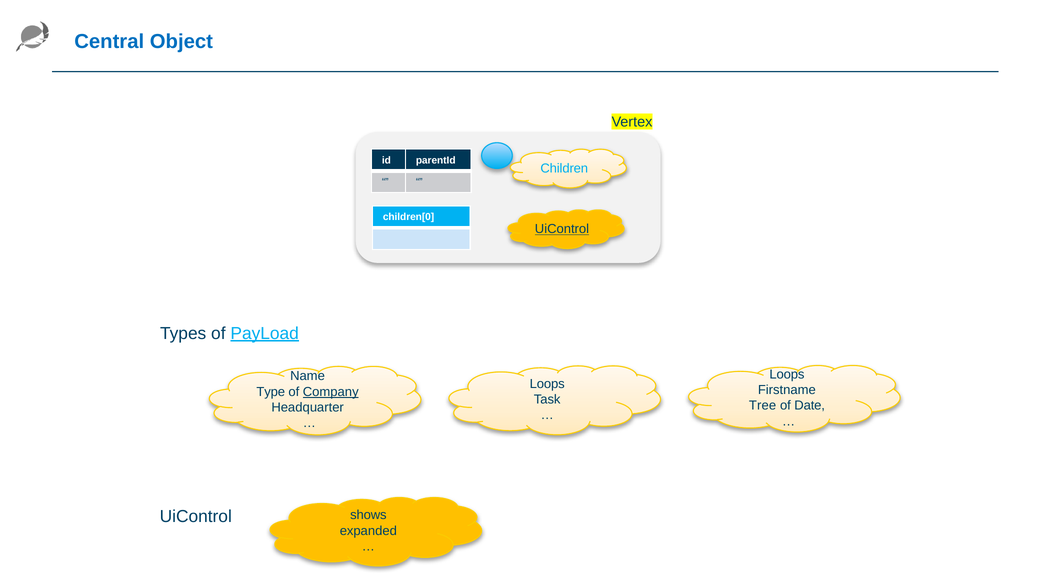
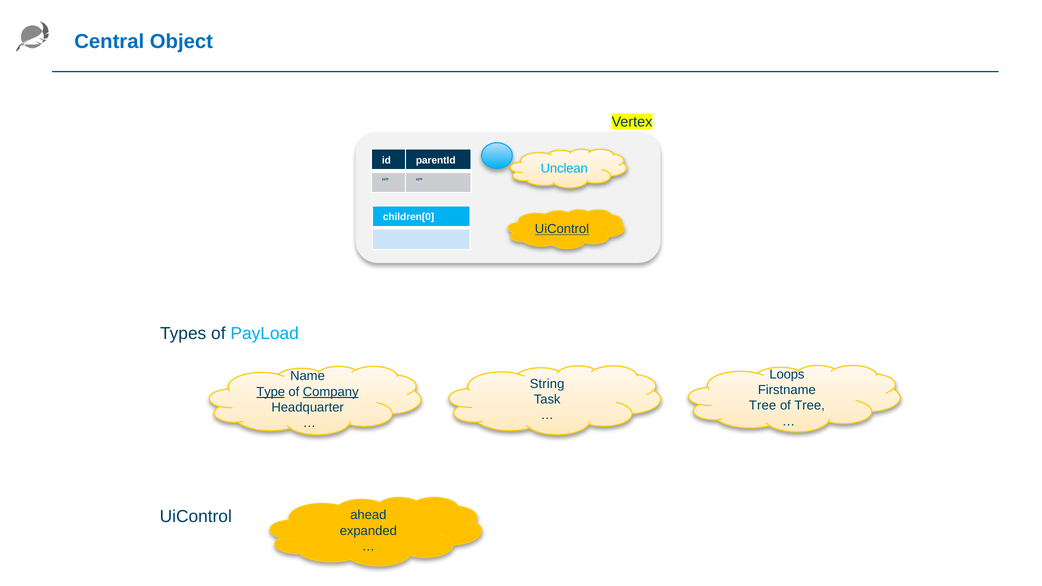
Children: Children -> Unclean
PayLoad underline: present -> none
Loops at (547, 384): Loops -> String
Type underline: none -> present
of Date: Date -> Tree
shows: shows -> ahead
